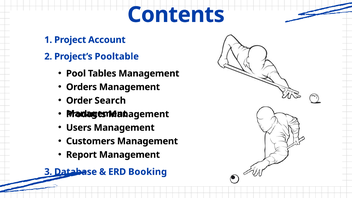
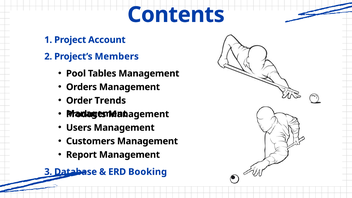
Pooltable: Pooltable -> Members
Search: Search -> Trends
